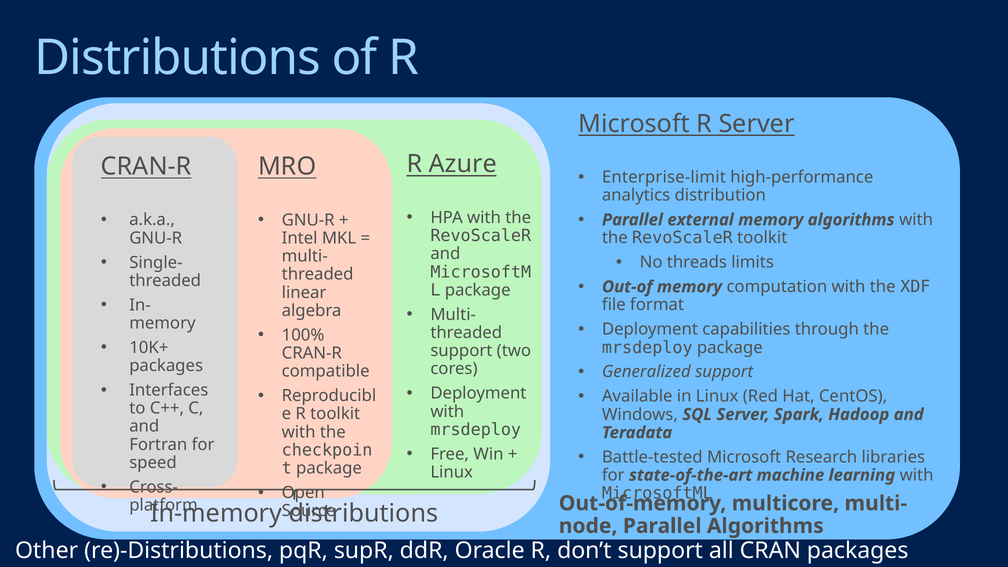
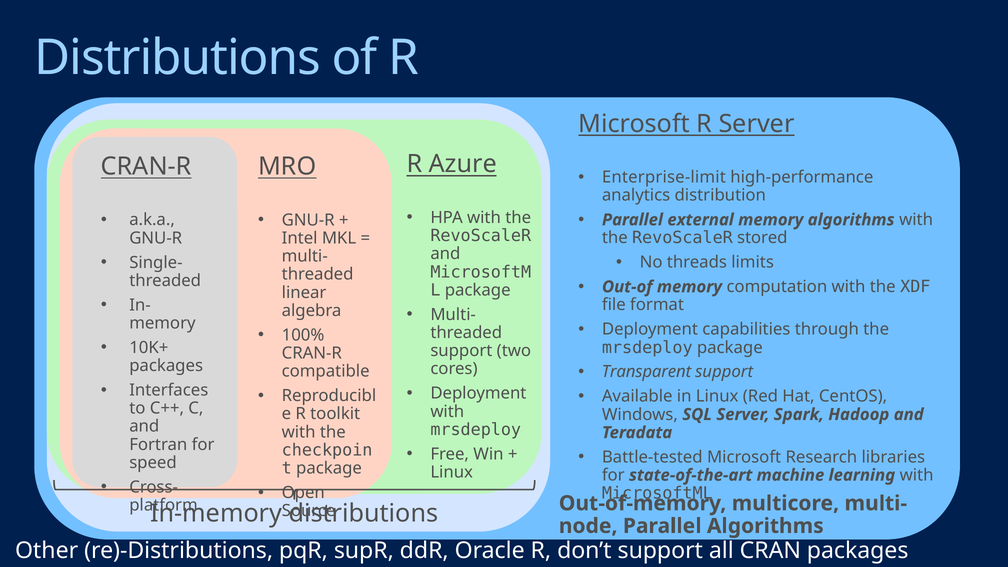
RevoScaleR toolkit: toolkit -> stored
Generalized: Generalized -> Transparent
